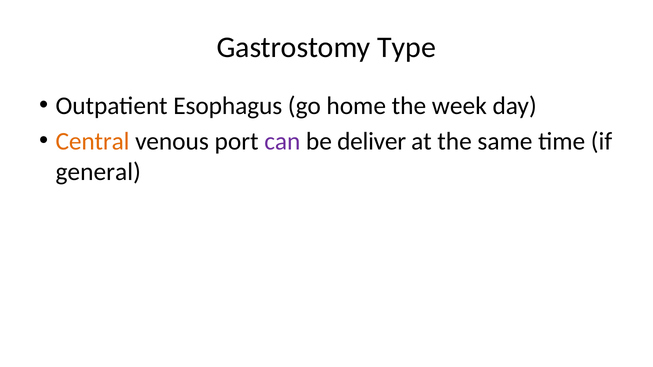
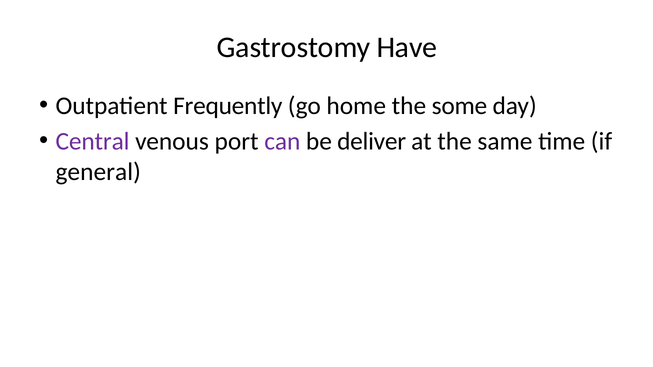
Type: Type -> Have
Esophagus: Esophagus -> Frequently
week: week -> some
Central colour: orange -> purple
